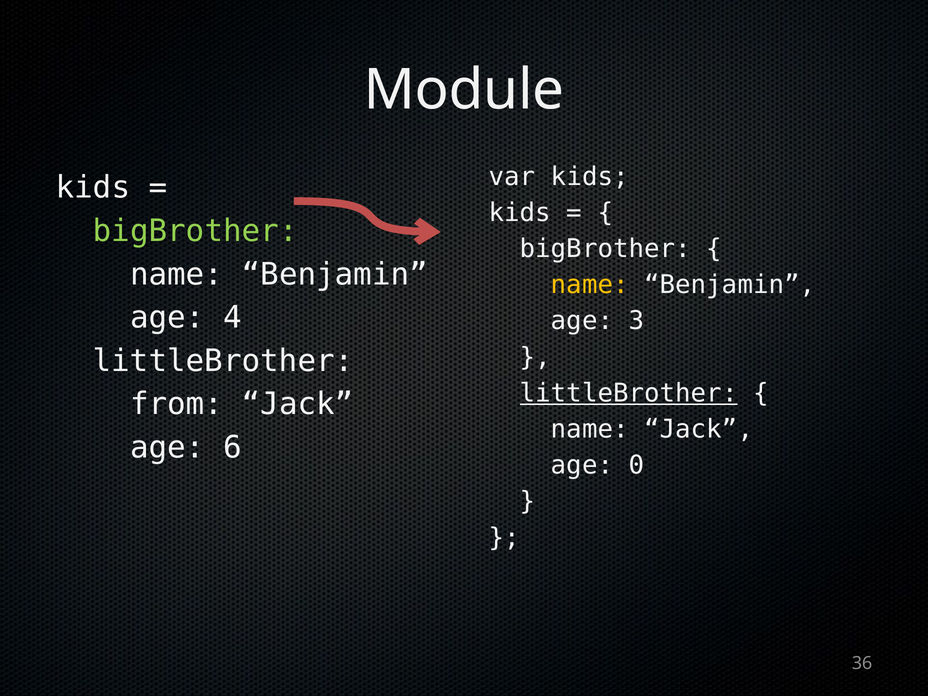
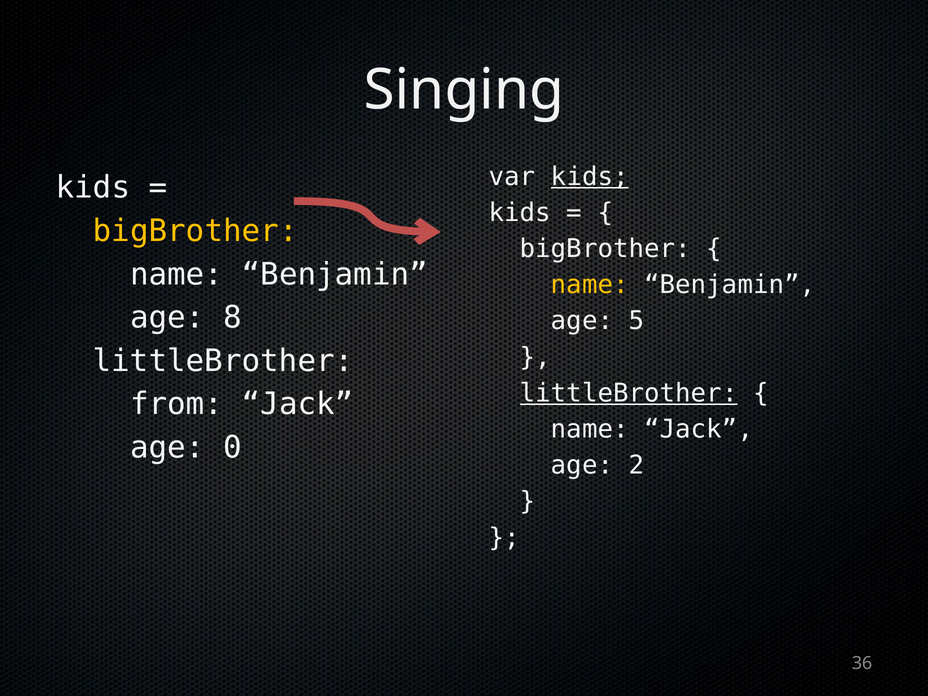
Module: Module -> Singing
kids at (590, 177) underline: none -> present
bigBrother at (195, 231) colour: light green -> yellow
4: 4 -> 8
3: 3 -> 5
6: 6 -> 0
0: 0 -> 2
